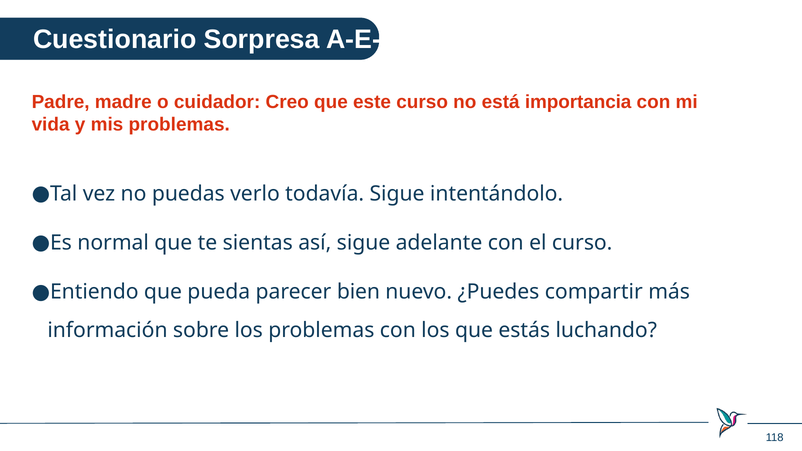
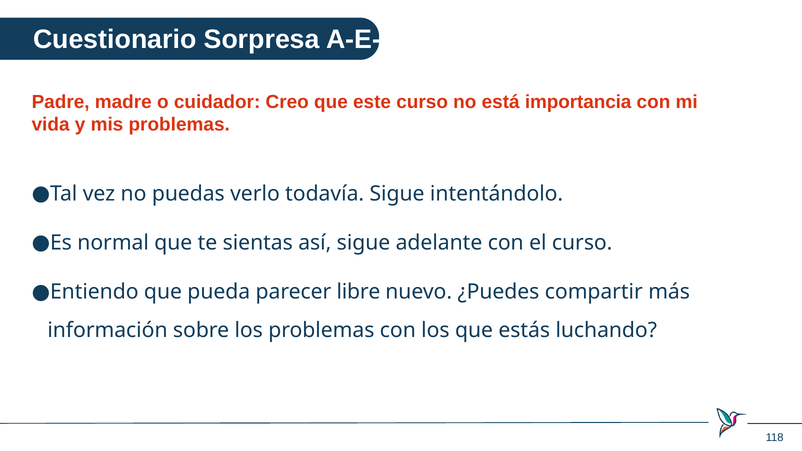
bien: bien -> libre
